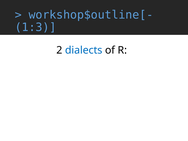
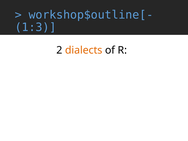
dialects colour: blue -> orange
